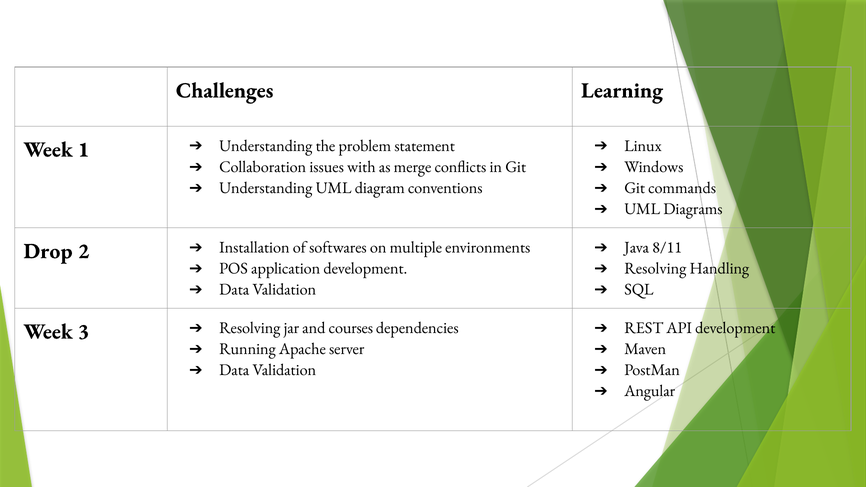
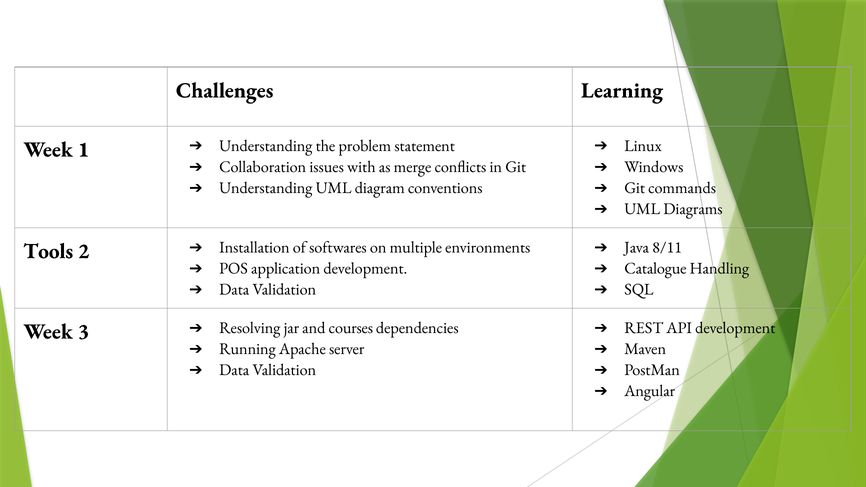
Drop: Drop -> Tools
Resolving at (655, 268): Resolving -> Catalogue
